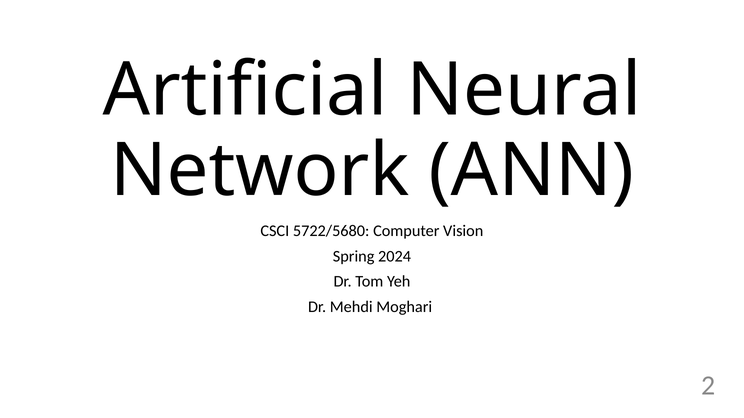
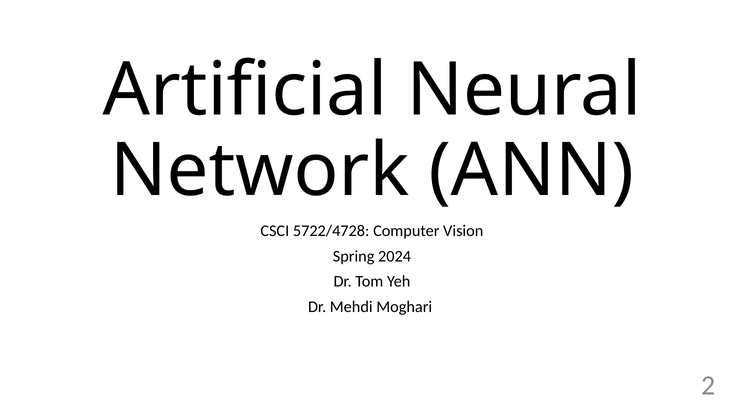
5722/5680: 5722/5680 -> 5722/4728
